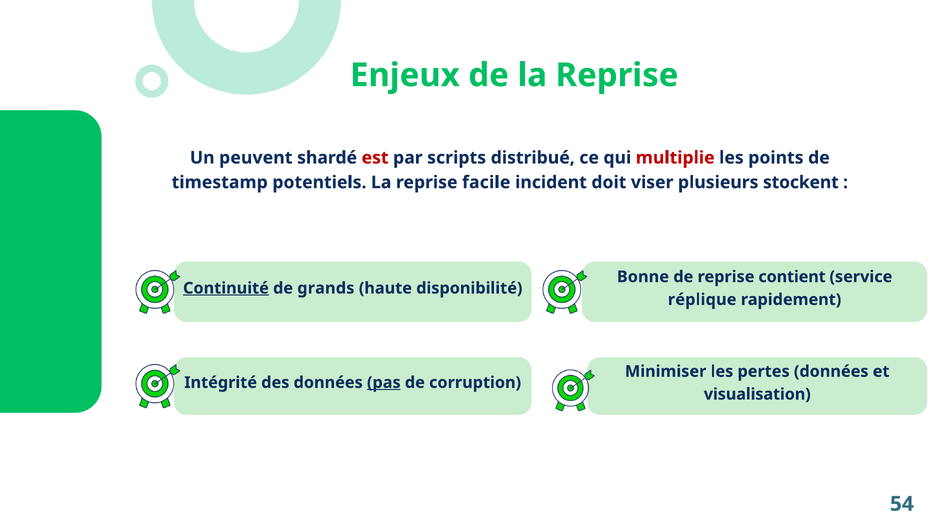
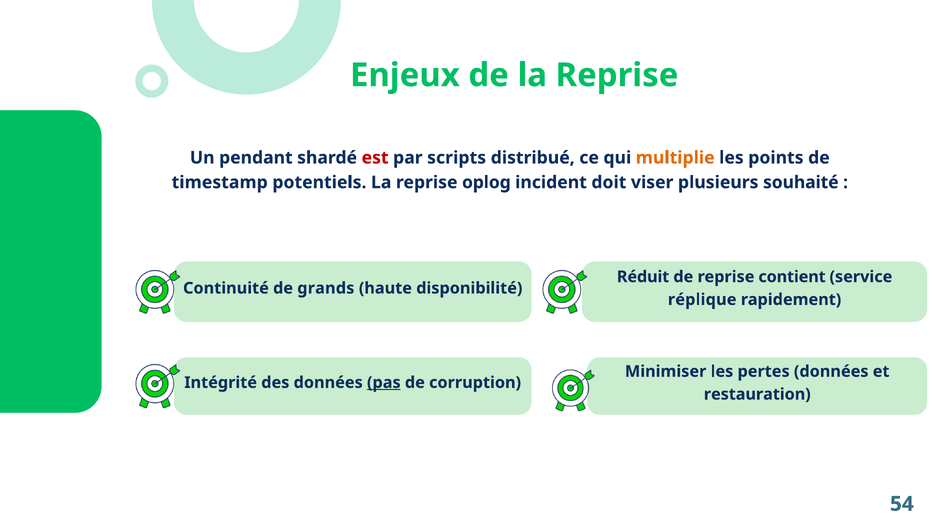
peuvent: peuvent -> pendant
multiplie colour: red -> orange
facile: facile -> oplog
stockent: stockent -> souhaité
Bonne: Bonne -> Réduit
Continuité underline: present -> none
visualisation: visualisation -> restauration
